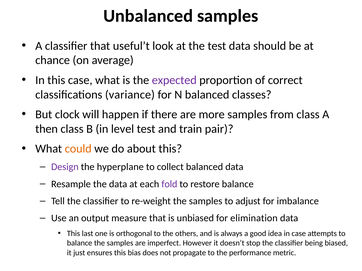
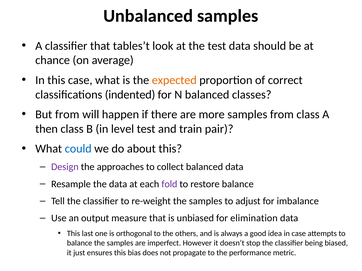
useful’t: useful’t -> tables’t
expected colour: purple -> orange
variance: variance -> indented
But clock: clock -> from
could colour: orange -> blue
hyperplane: hyperplane -> approaches
